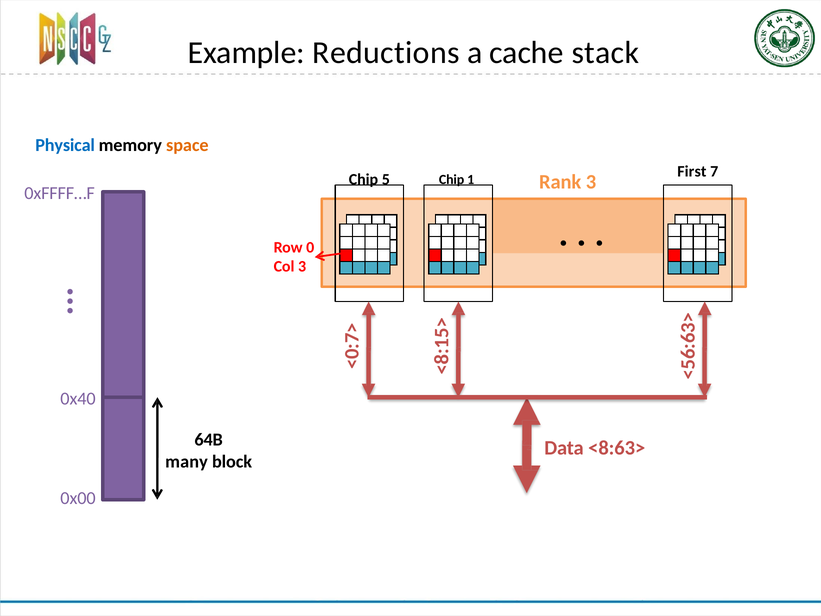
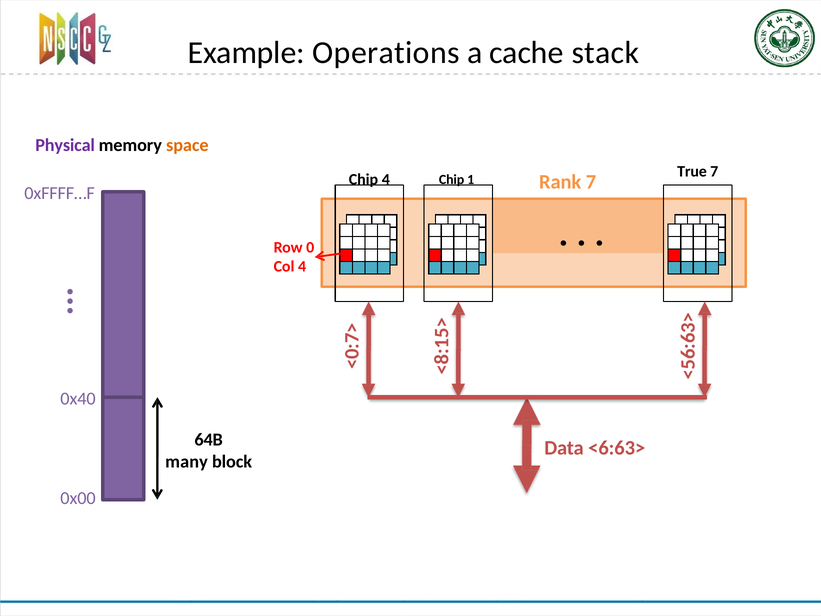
Reductions: Reductions -> Operations
Physical colour: blue -> purple
Chip 5: 5 -> 4
First: First -> True
Rank 3: 3 -> 7
Col 3: 3 -> 4
<8:63>: <8:63> -> <6:63>
